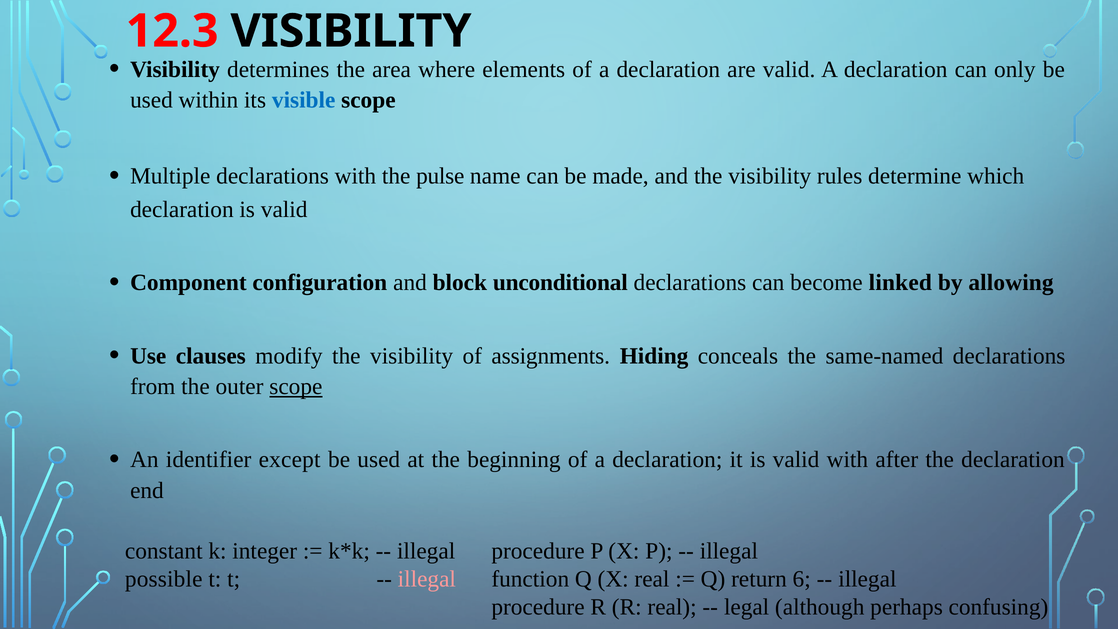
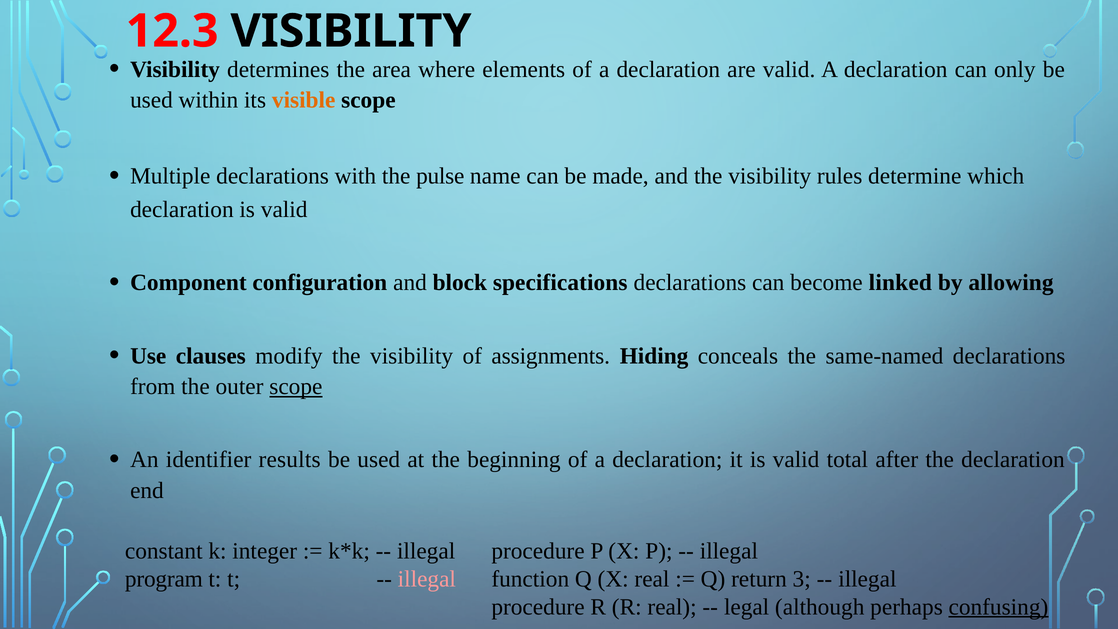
visible colour: blue -> orange
unconditional: unconditional -> specifications
except: except -> results
valid with: with -> total
possible: possible -> program
6: 6 -> 3
confusing underline: none -> present
